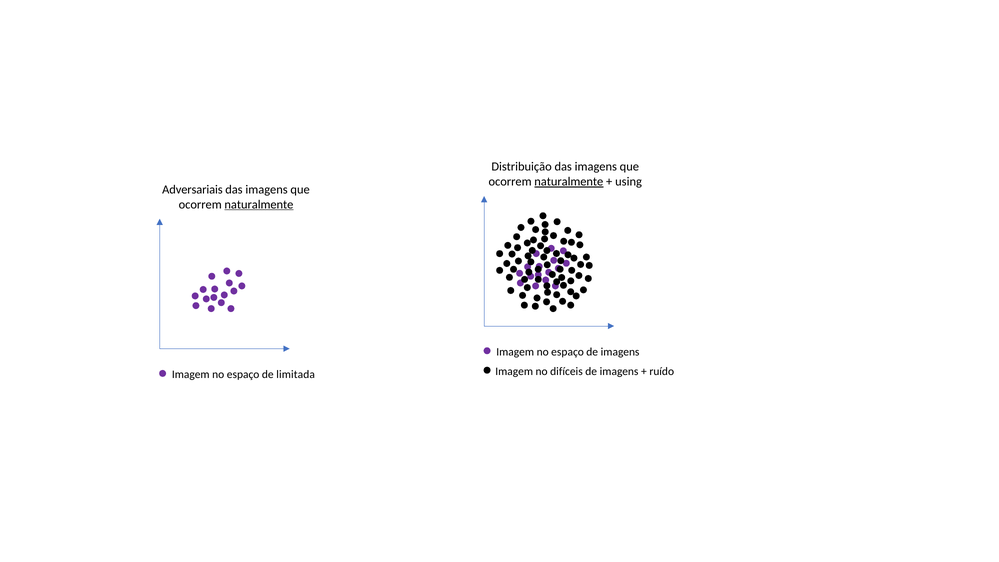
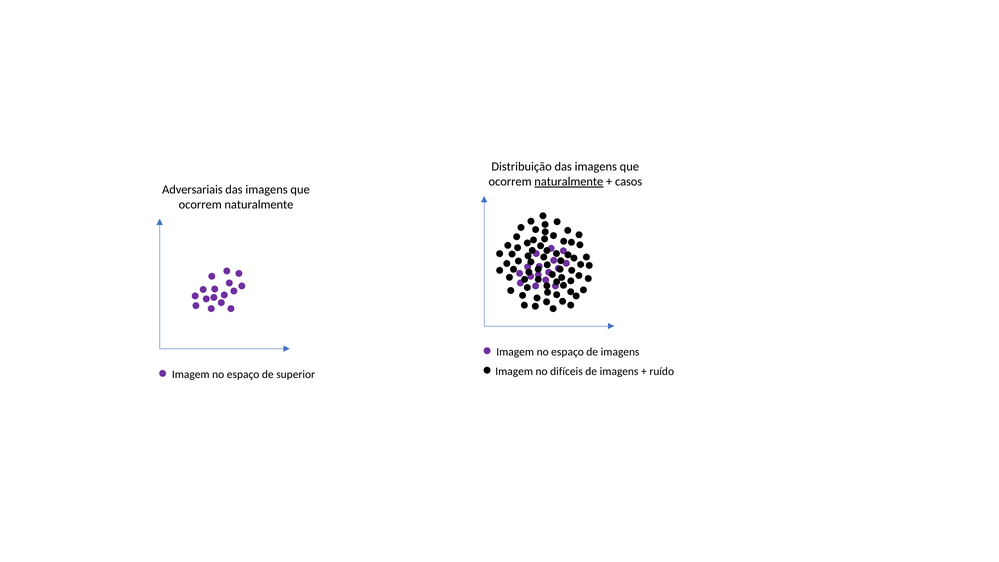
using: using -> casos
naturalmente at (259, 204) underline: present -> none
limitada: limitada -> superior
